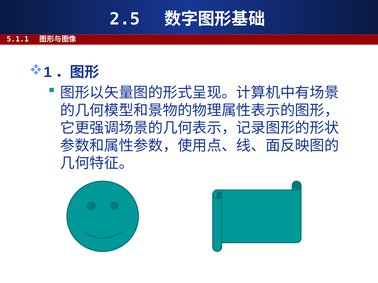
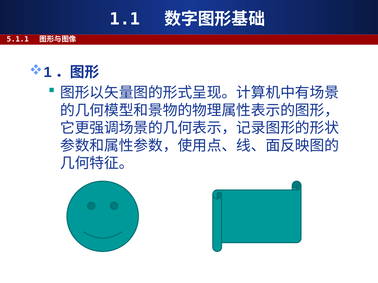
2.5: 2.5 -> 1.1
